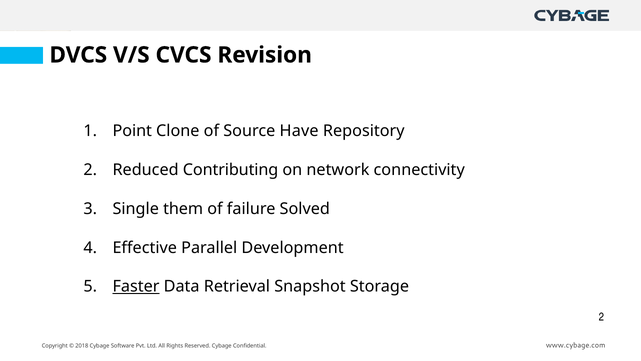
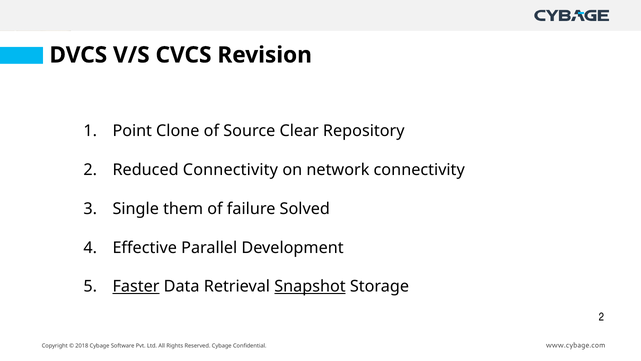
Have: Have -> Clear
Reduced Contributing: Contributing -> Connectivity
Snapshot underline: none -> present
